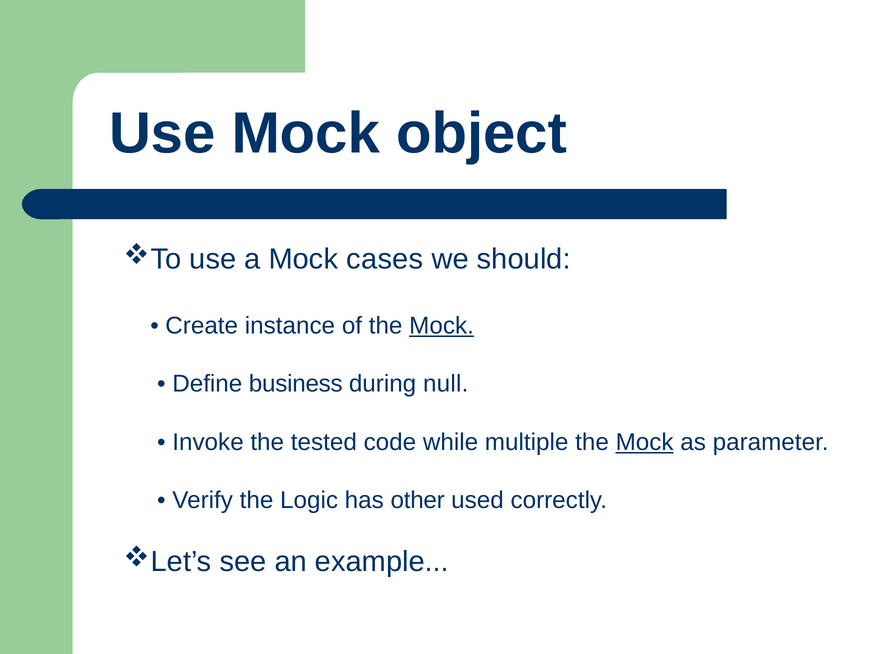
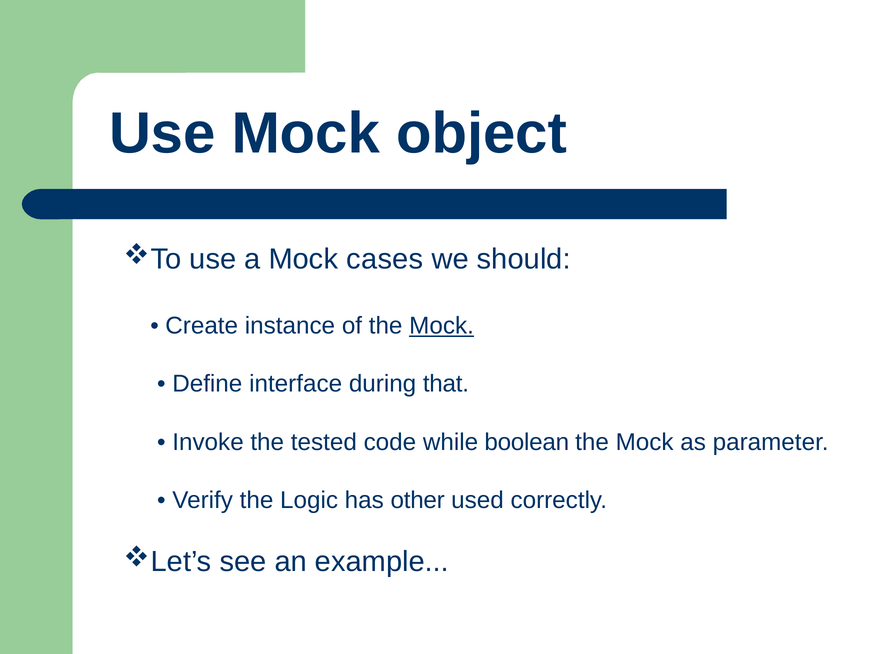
business: business -> interface
null: null -> that
multiple: multiple -> boolean
Mock at (645, 442) underline: present -> none
